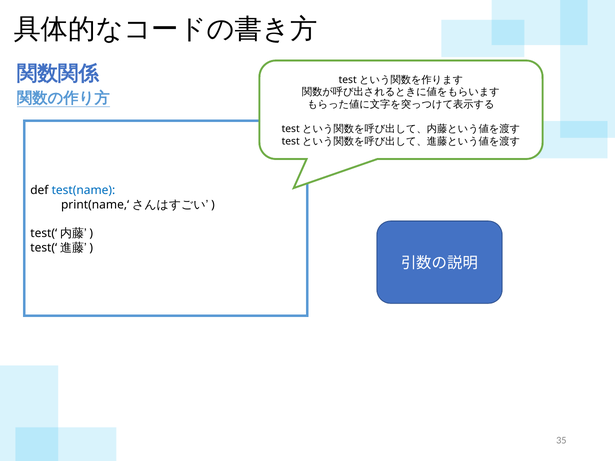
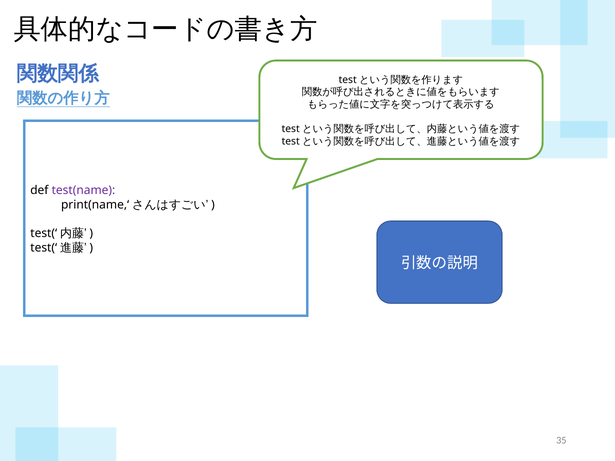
test(name colour: blue -> purple
